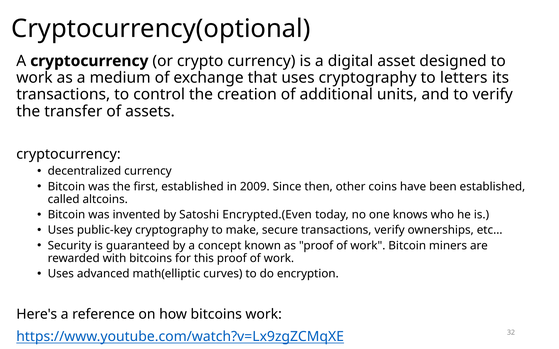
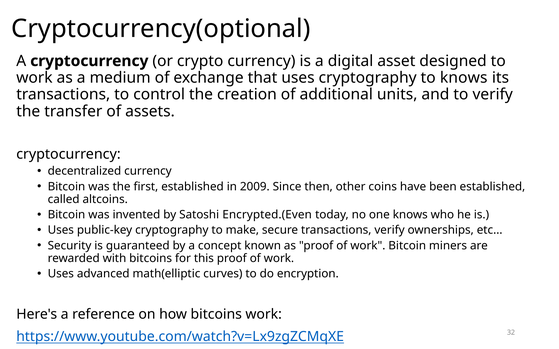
to letters: letters -> knows
